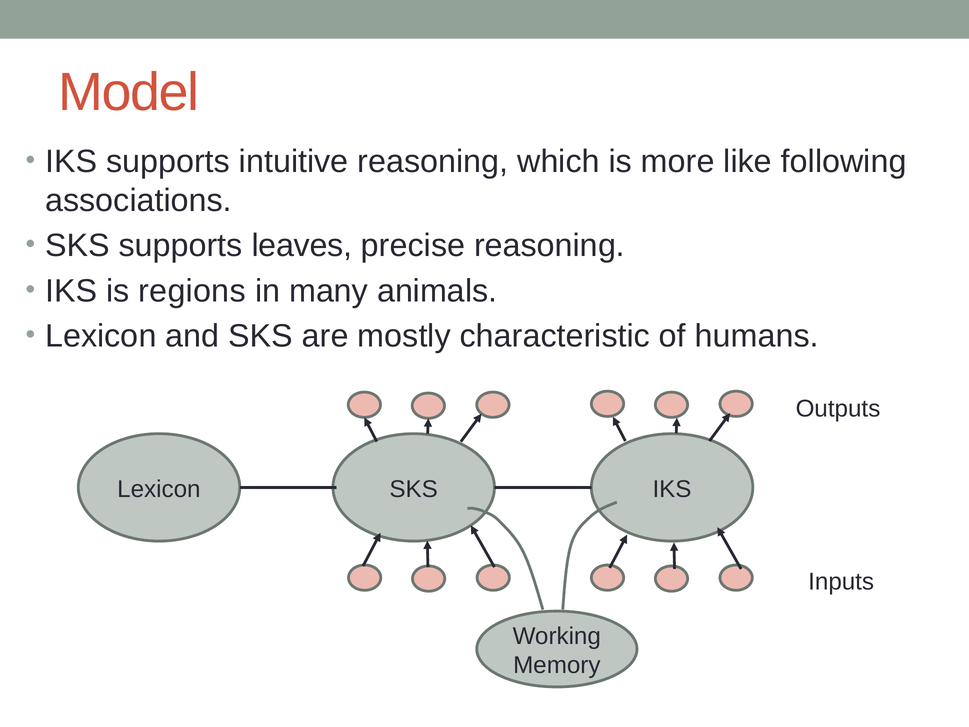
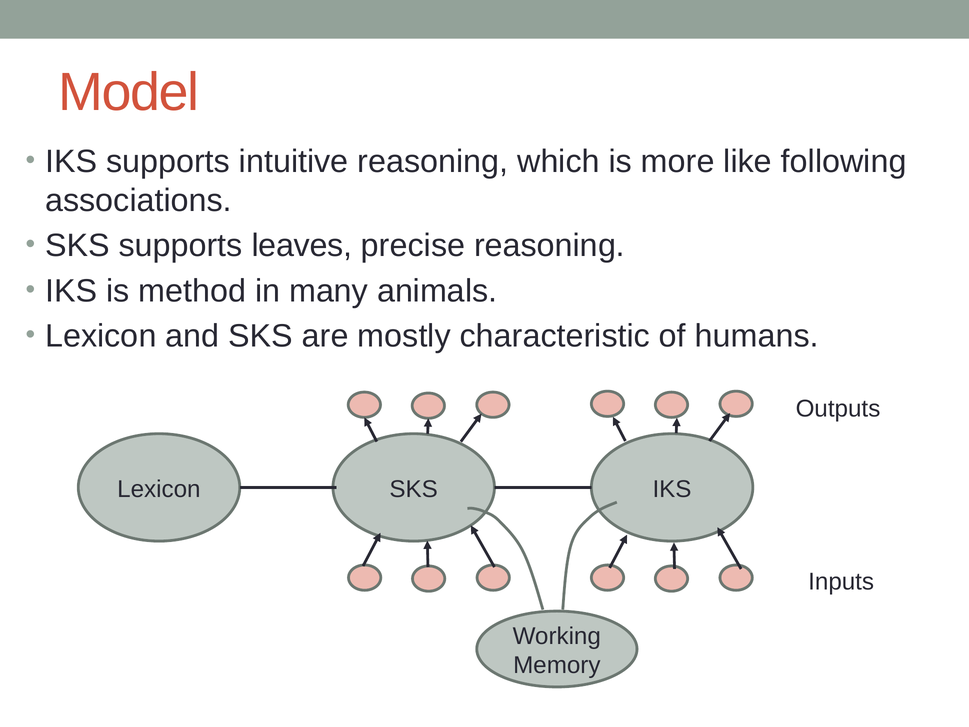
regions: regions -> method
